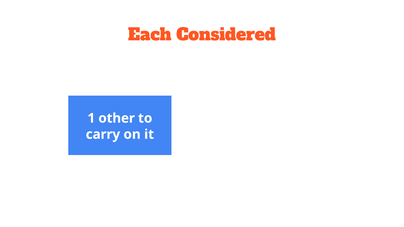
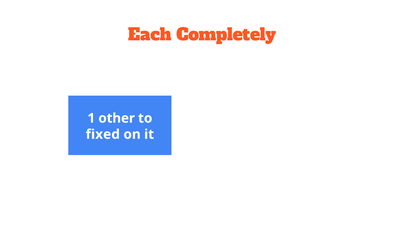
Considered: Considered -> Completely
carry: carry -> fixed
